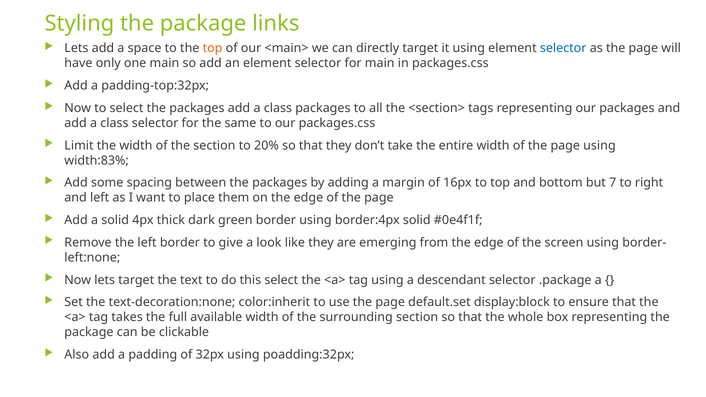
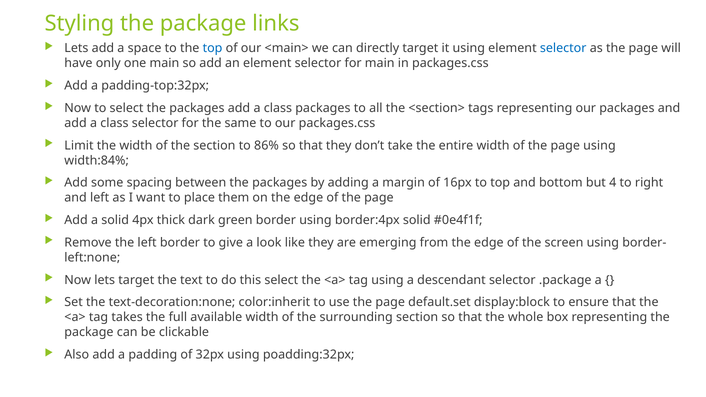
top at (213, 48) colour: orange -> blue
20%: 20% -> 86%
width:83%: width:83% -> width:84%
7: 7 -> 4
